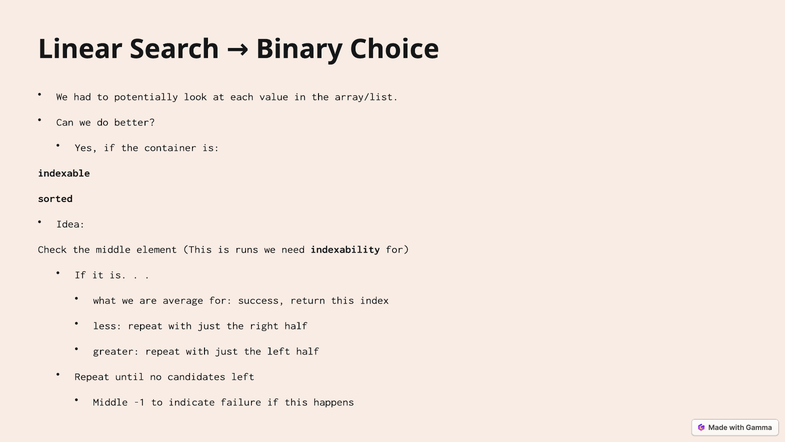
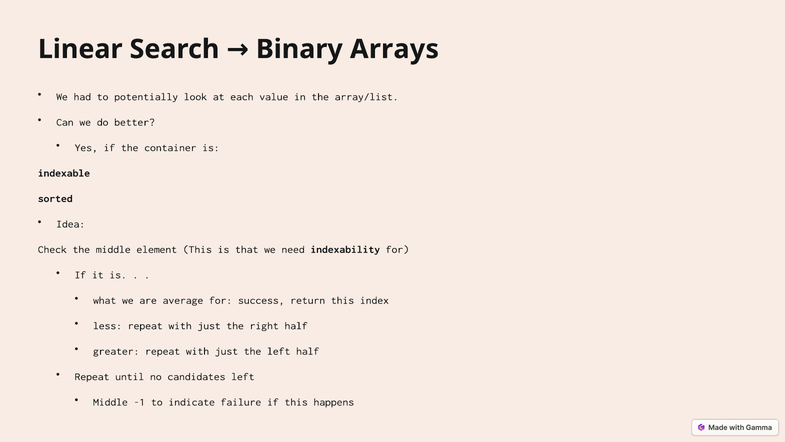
Choice: Choice -> Arrays
runs: runs -> that
